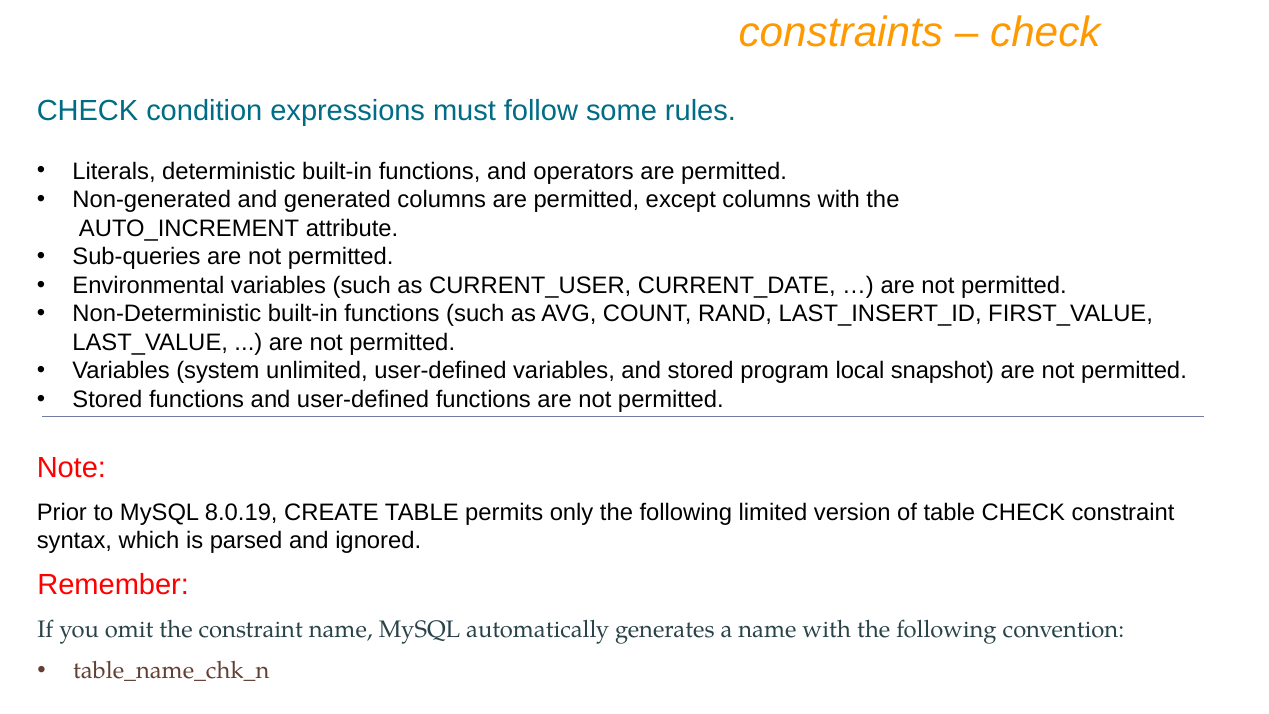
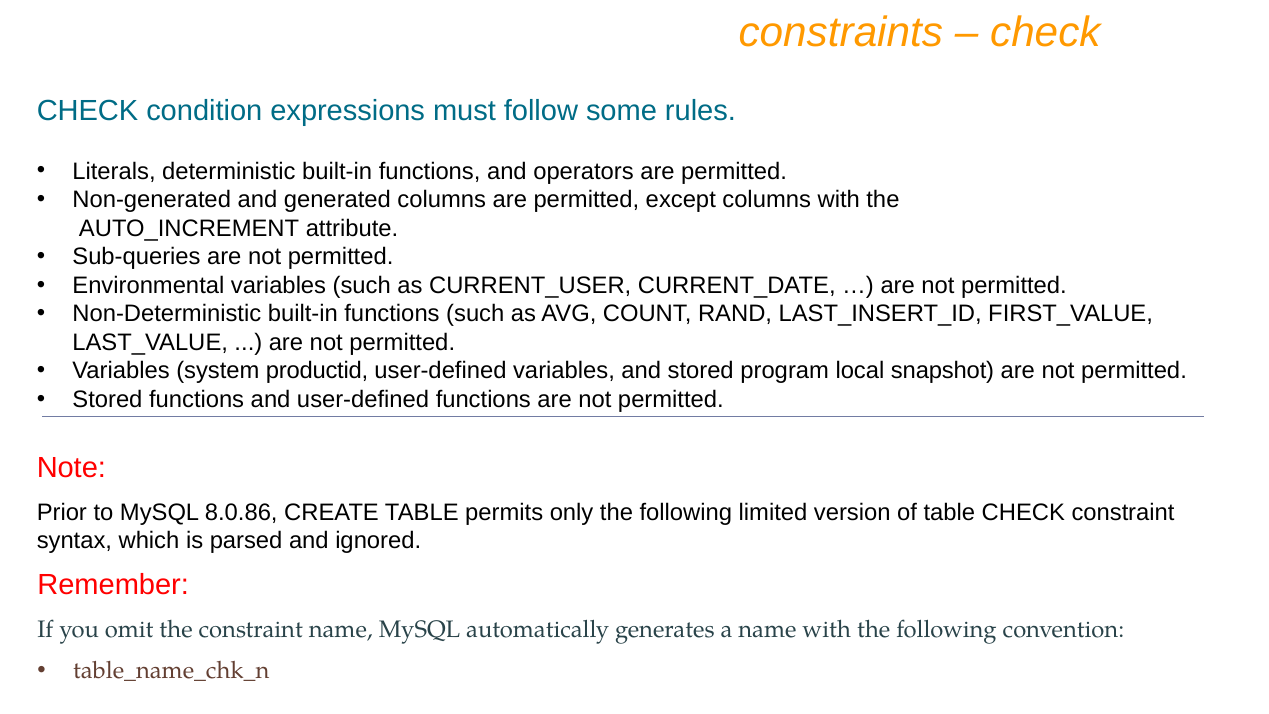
unlimited: unlimited -> productid
8.0.19: 8.0.19 -> 8.0.86
